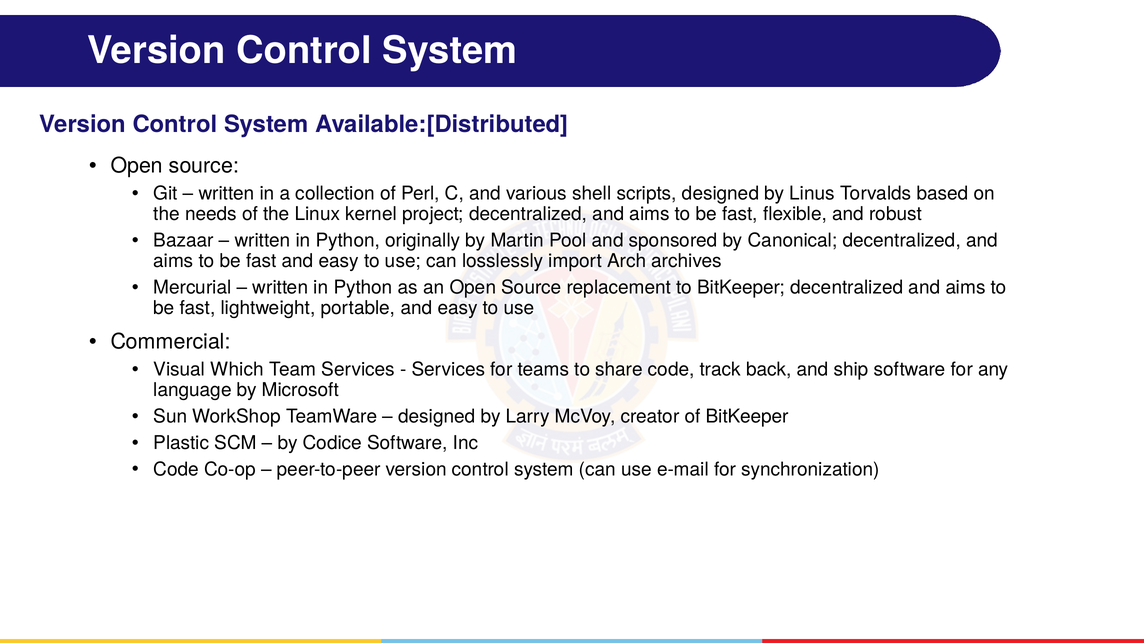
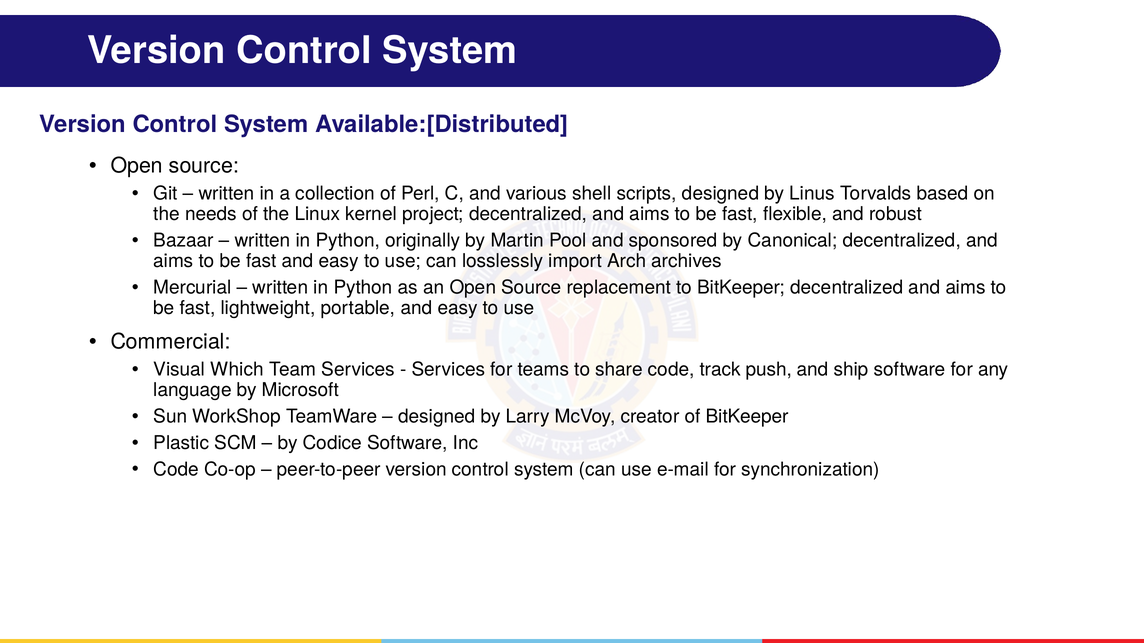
back: back -> push
